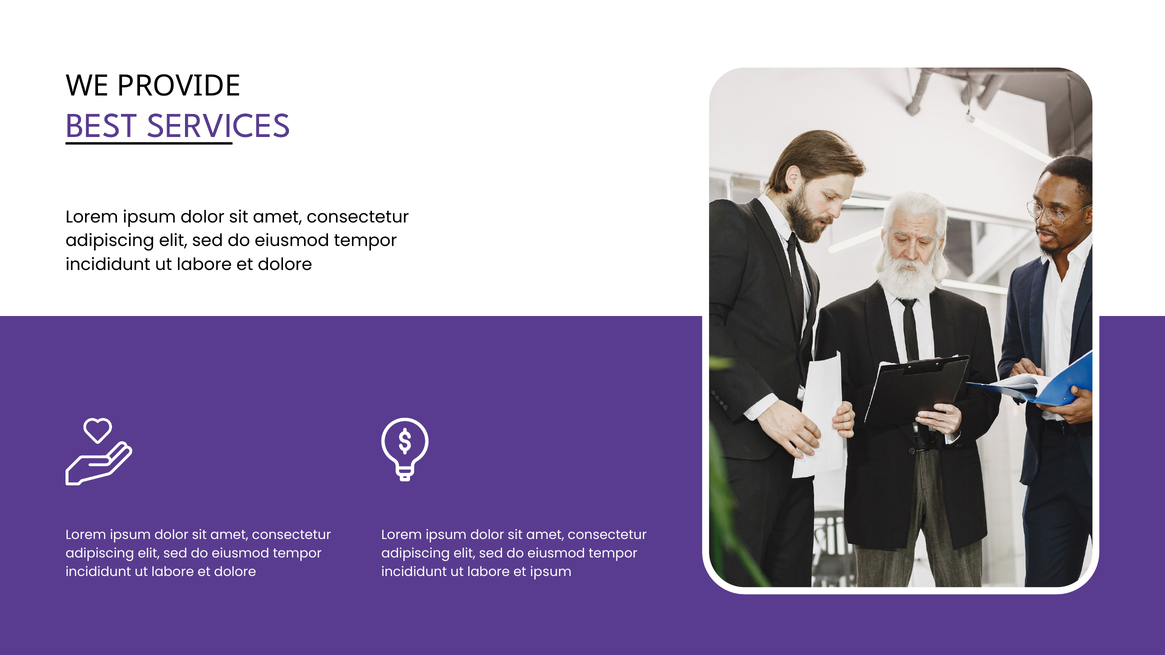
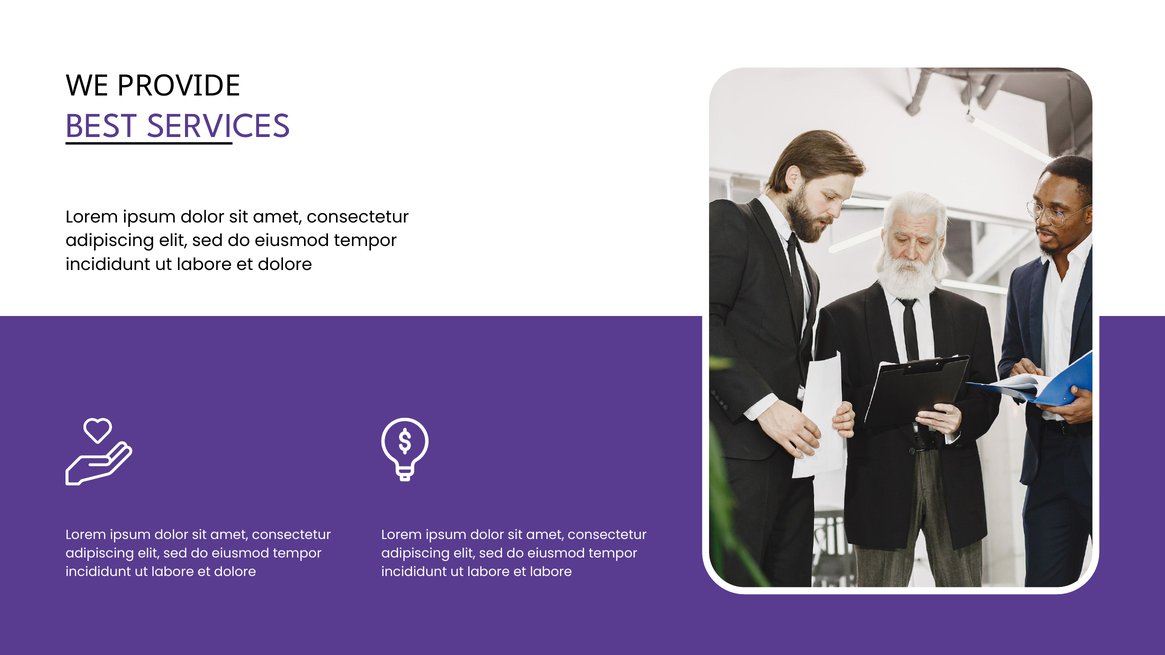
et ipsum: ipsum -> labore
